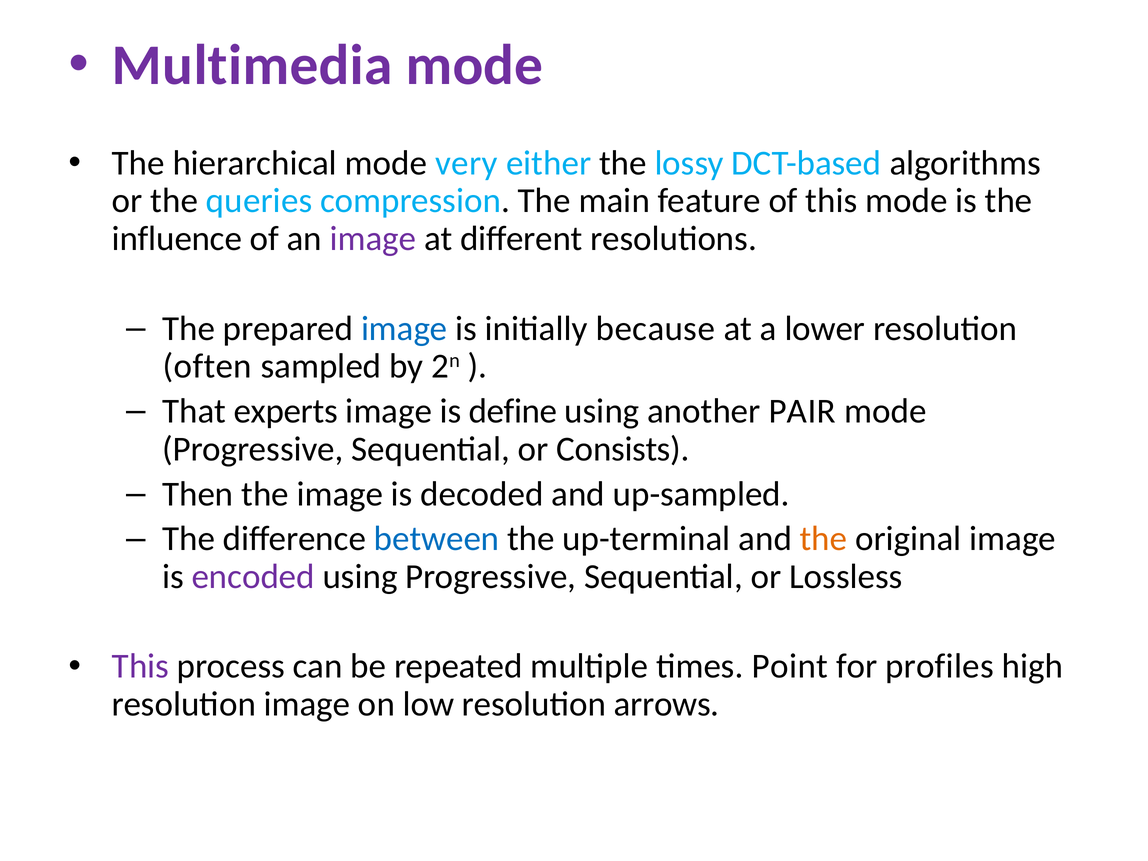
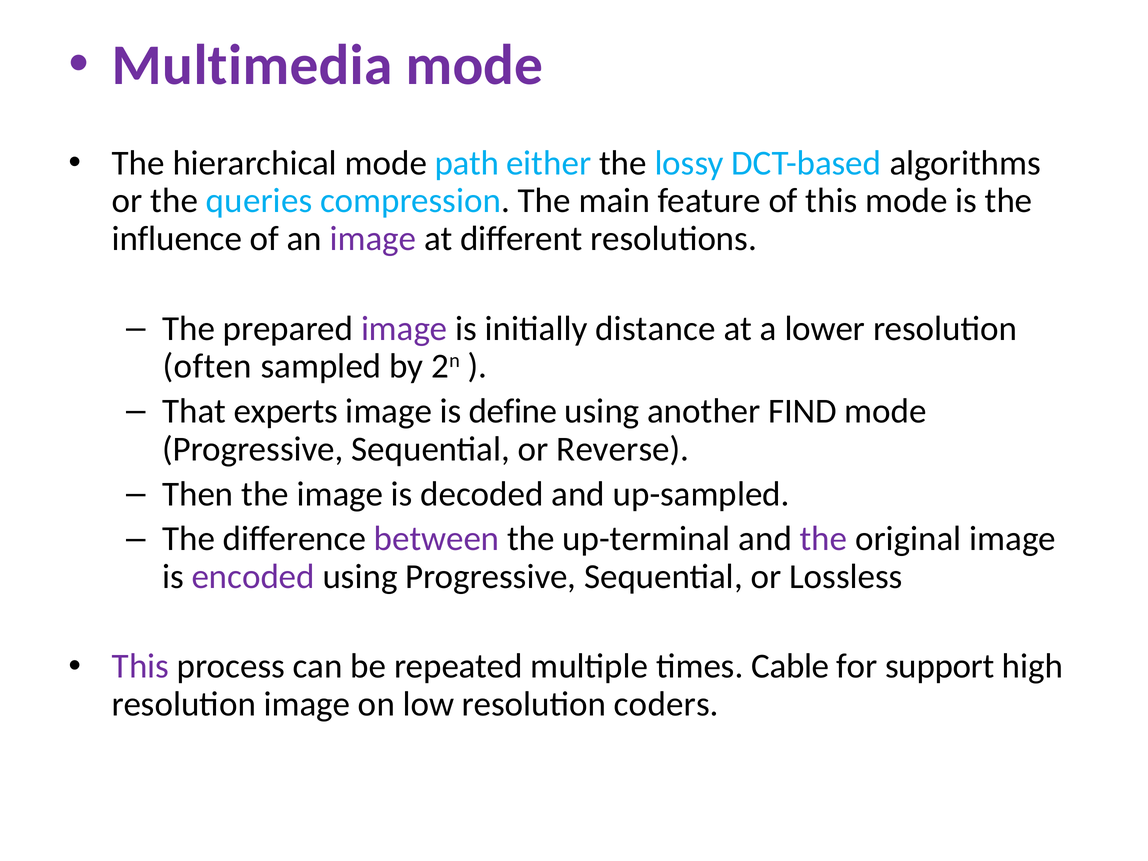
very: very -> path
image at (404, 328) colour: blue -> purple
because: because -> distance
PAIR: PAIR -> FIND
Consists: Consists -> Reverse
between colour: blue -> purple
the at (824, 539) colour: orange -> purple
Point: Point -> Cable
profiles: profiles -> support
arrows: arrows -> coders
